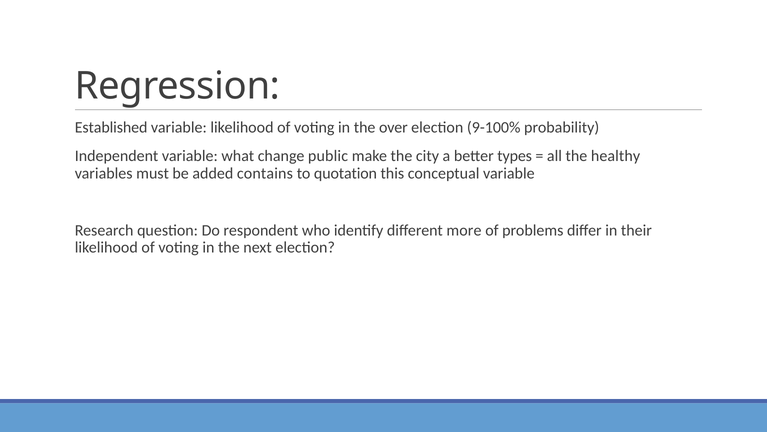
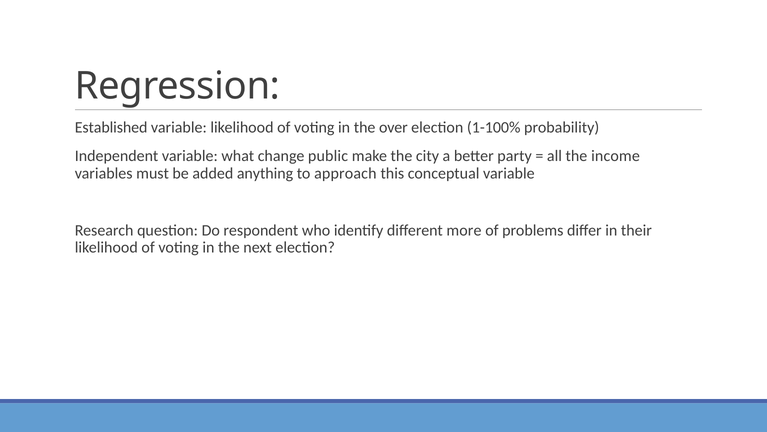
9-100%: 9-100% -> 1-100%
types: types -> party
healthy: healthy -> income
contains: contains -> anything
quotation: quotation -> approach
